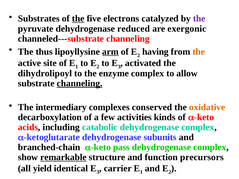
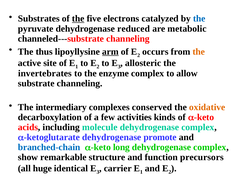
the at (199, 19) colour: purple -> blue
exergonic: exergonic -> metabolic
having: having -> occurs
activated: activated -> allosteric
dihydrolipoyl: dihydrolipoyl -> invertebrates
channeling at (80, 83) underline: present -> none
catabolic: catabolic -> molecule
subunits: subunits -> promote
branched-chain colour: black -> blue
pass: pass -> long
remarkable underline: present -> none
yield: yield -> huge
